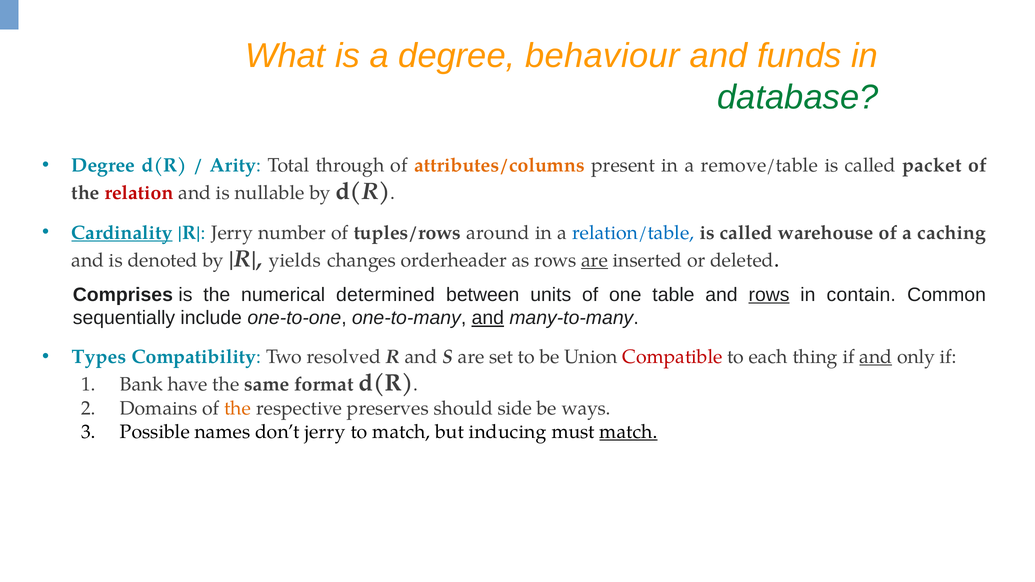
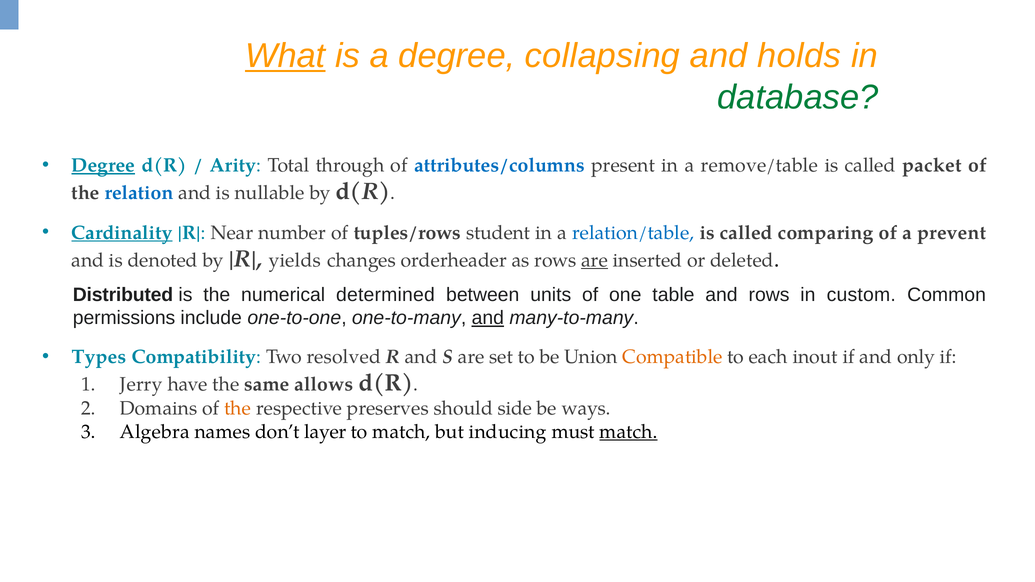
What underline: none -> present
behaviour: behaviour -> collapsing
funds: funds -> holds
Degree at (103, 165) underline: none -> present
attributes/columns colour: orange -> blue
relation colour: red -> blue
Jerry at (232, 233): Jerry -> Near
around: around -> student
warehouse: warehouse -> comparing
caching: caching -> prevent
Comprises: Comprises -> Distributed
rows at (769, 295) underline: present -> none
contain: contain -> custom
sequentially: sequentially -> permissions
Compatible colour: red -> orange
thing: thing -> inout
and at (876, 357) underline: present -> none
Bank: Bank -> Jerry
format: format -> allows
Possible: Possible -> Algebra
don’t jerry: jerry -> layer
